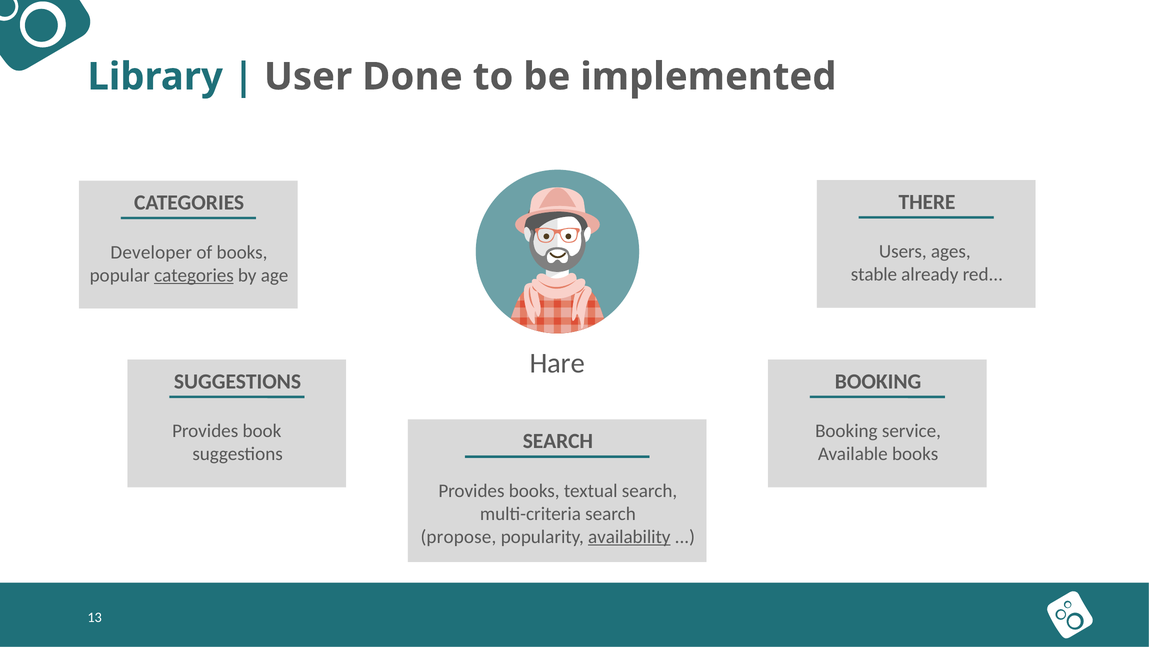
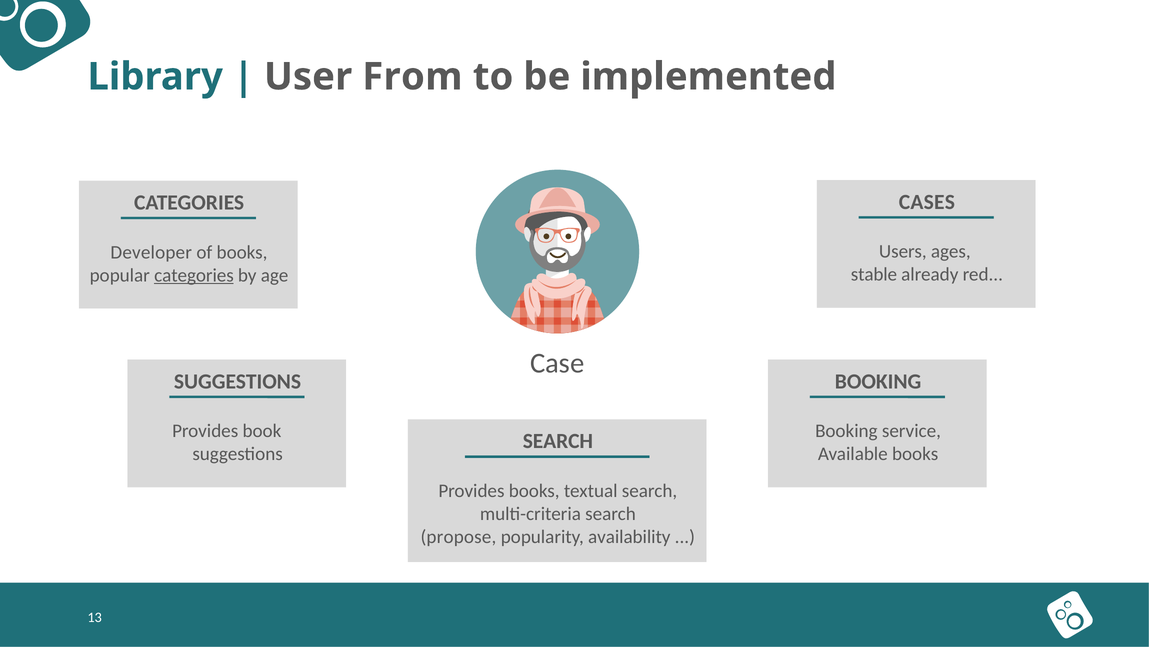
Done: Done -> From
THERE: THERE -> CASES
Hare: Hare -> Case
availability underline: present -> none
